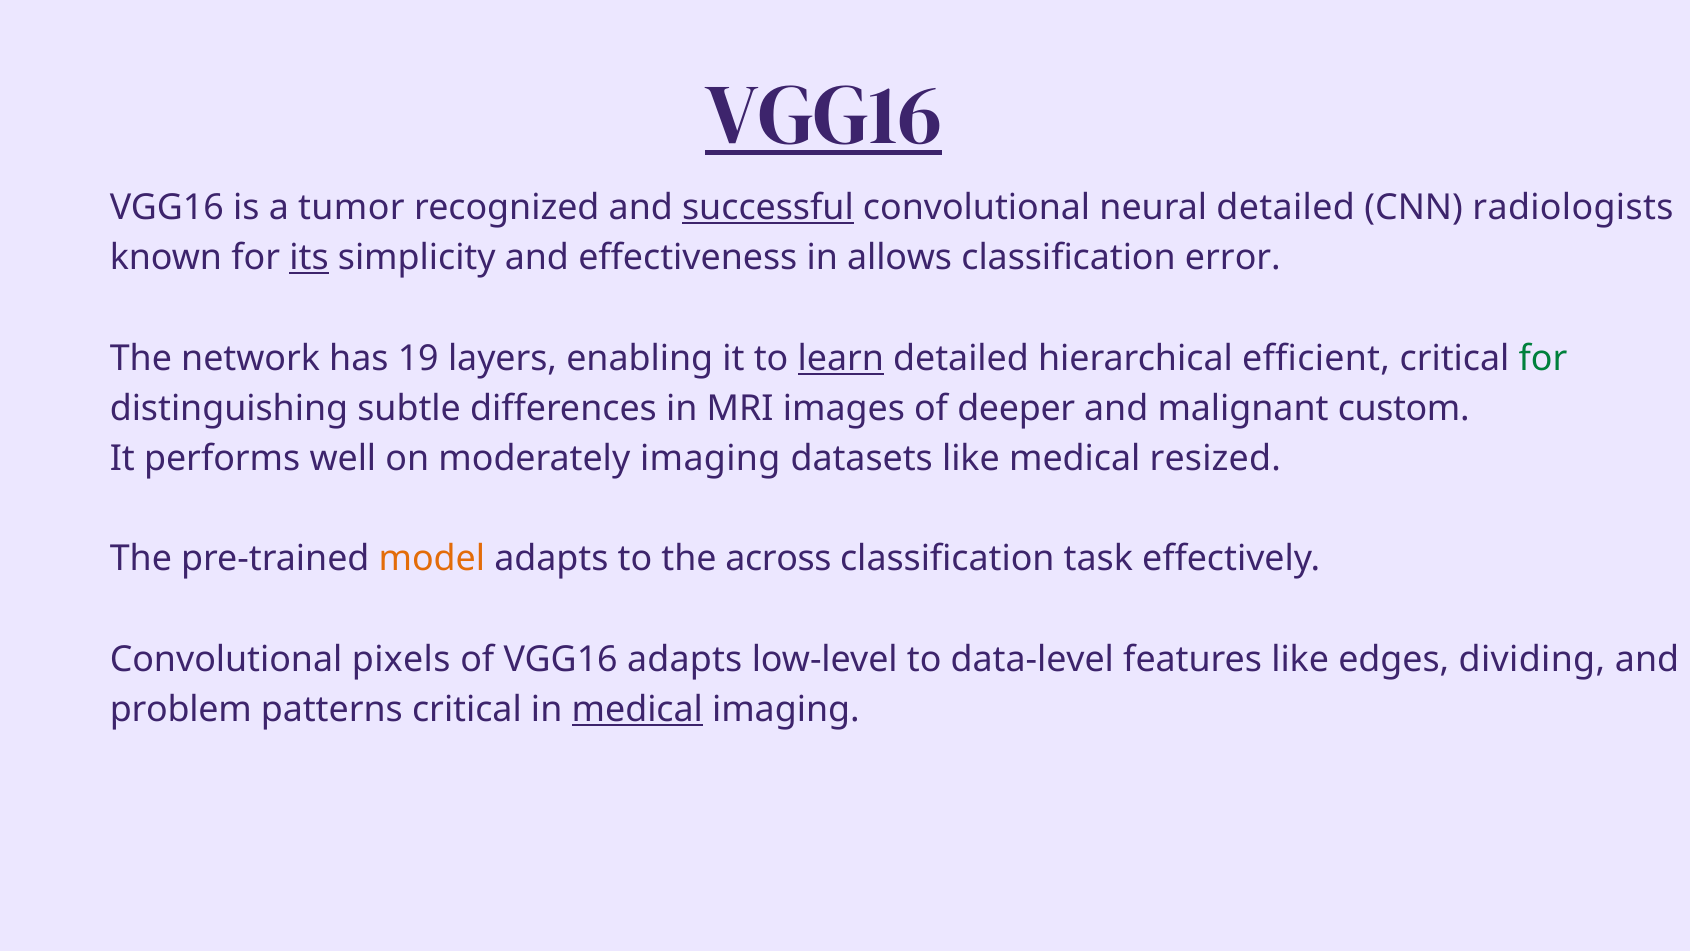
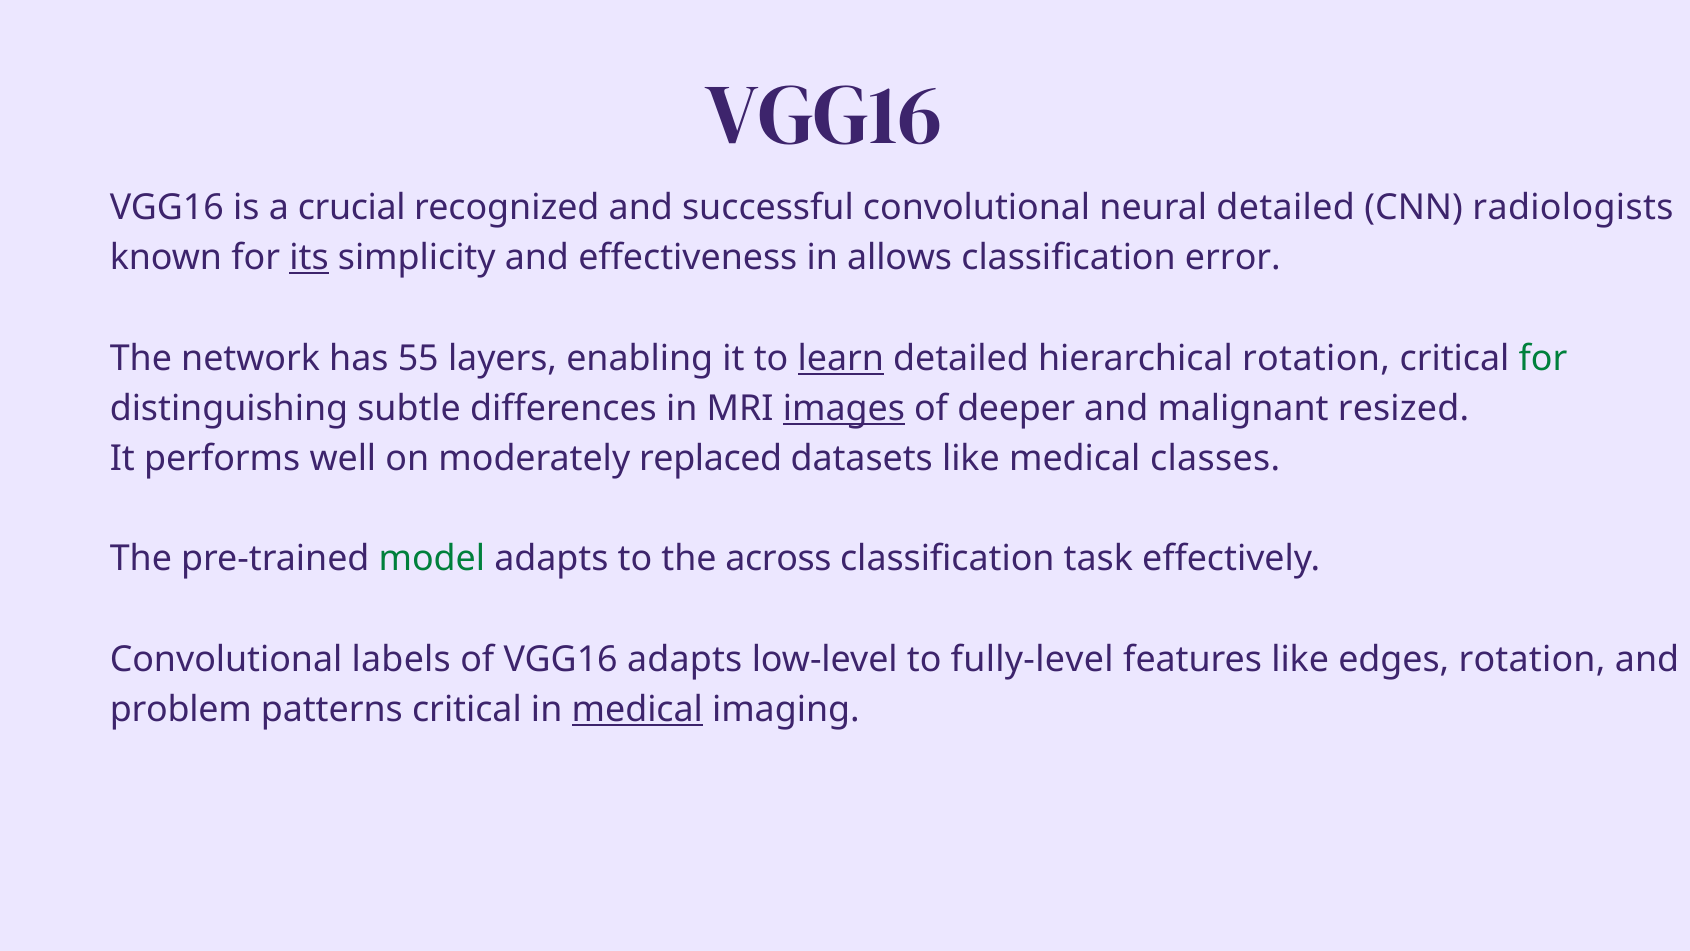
VGG16 at (824, 116) underline: present -> none
tumor: tumor -> crucial
successful underline: present -> none
19: 19 -> 55
hierarchical efficient: efficient -> rotation
images underline: none -> present
custom: custom -> resized
moderately imaging: imaging -> replaced
resized: resized -> classes
model colour: orange -> green
pixels: pixels -> labels
data-level: data-level -> fully-level
edges dividing: dividing -> rotation
